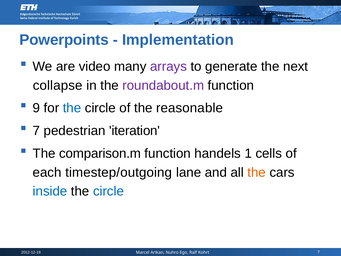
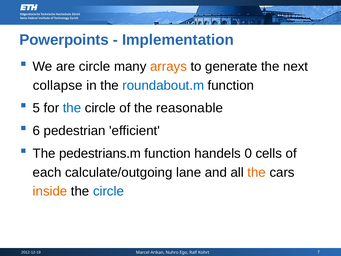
are video: video -> circle
arrays colour: purple -> orange
roundabout.m colour: purple -> blue
9: 9 -> 5
7 at (36, 131): 7 -> 6
iteration: iteration -> efficient
comparison.m: comparison.m -> pedestrians.m
1: 1 -> 0
timestep/outgoing: timestep/outgoing -> calculate/outgoing
inside colour: blue -> orange
